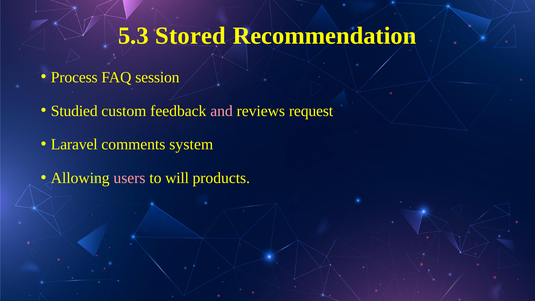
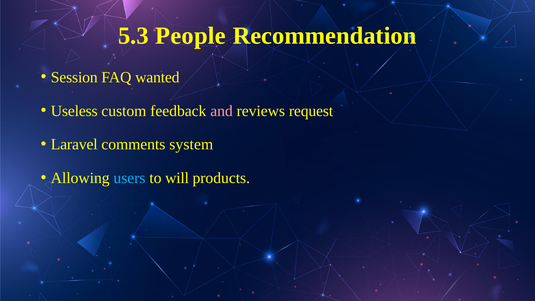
Stored: Stored -> People
Process: Process -> Session
session: session -> wanted
Studied: Studied -> Useless
users colour: pink -> light blue
